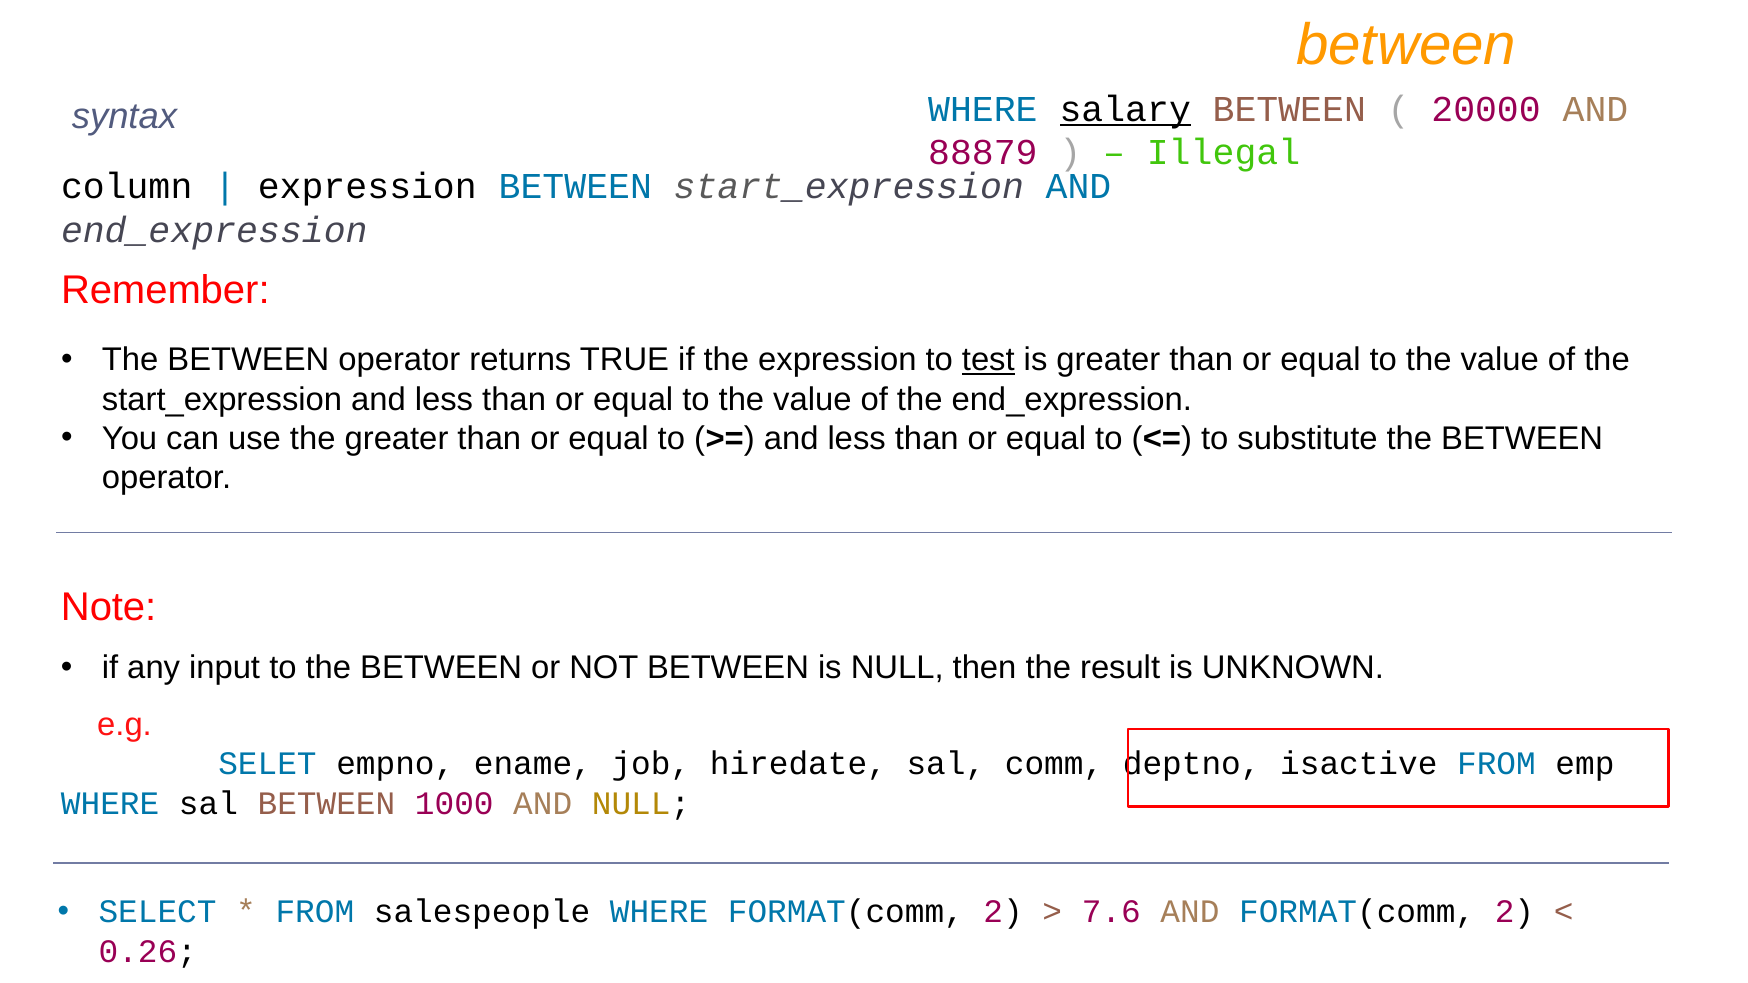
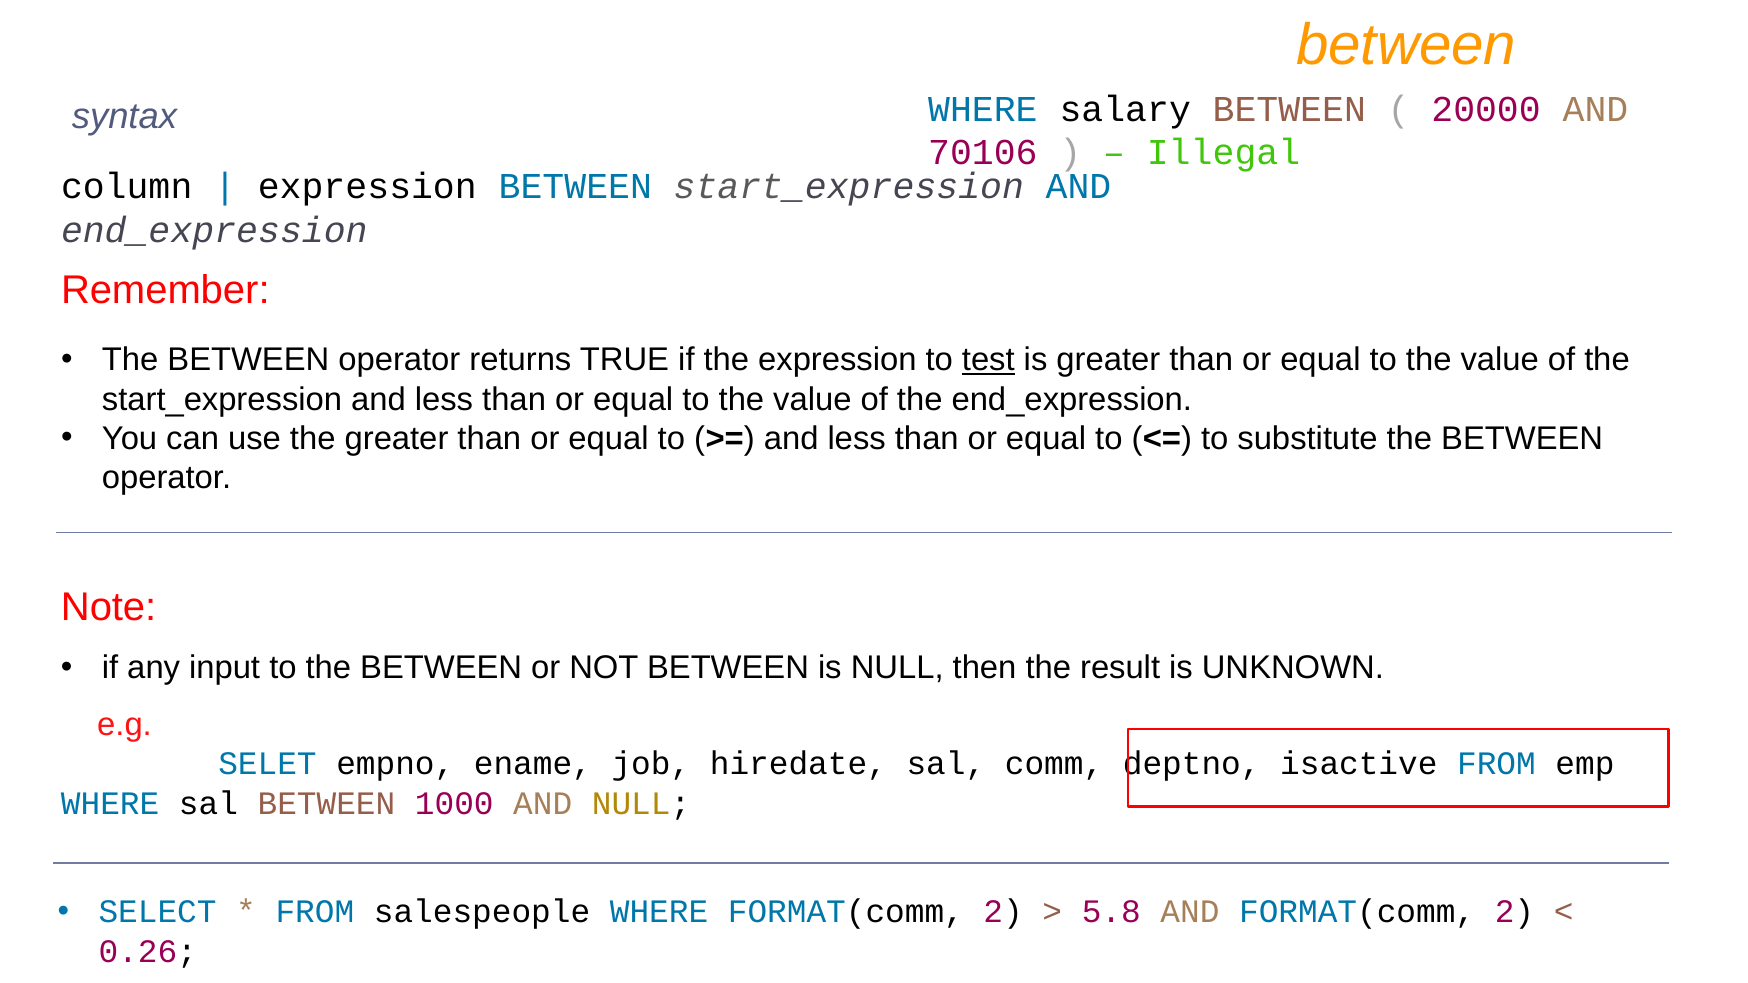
salary underline: present -> none
88879: 88879 -> 70106
7.6: 7.6 -> 5.8
